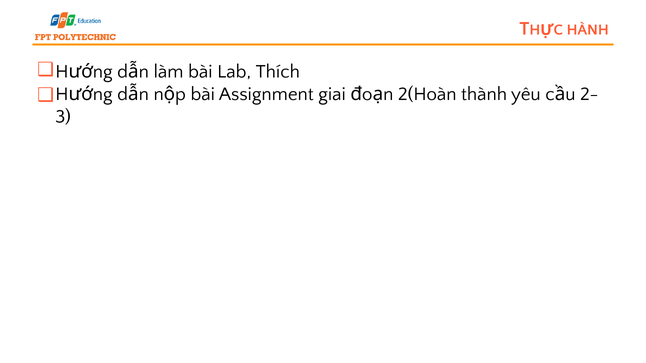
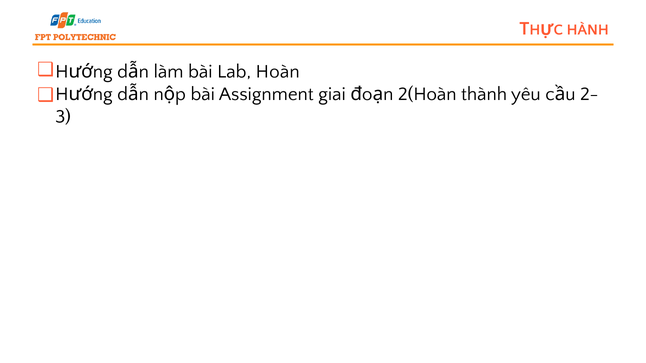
Thích: Thích -> Hoàn
